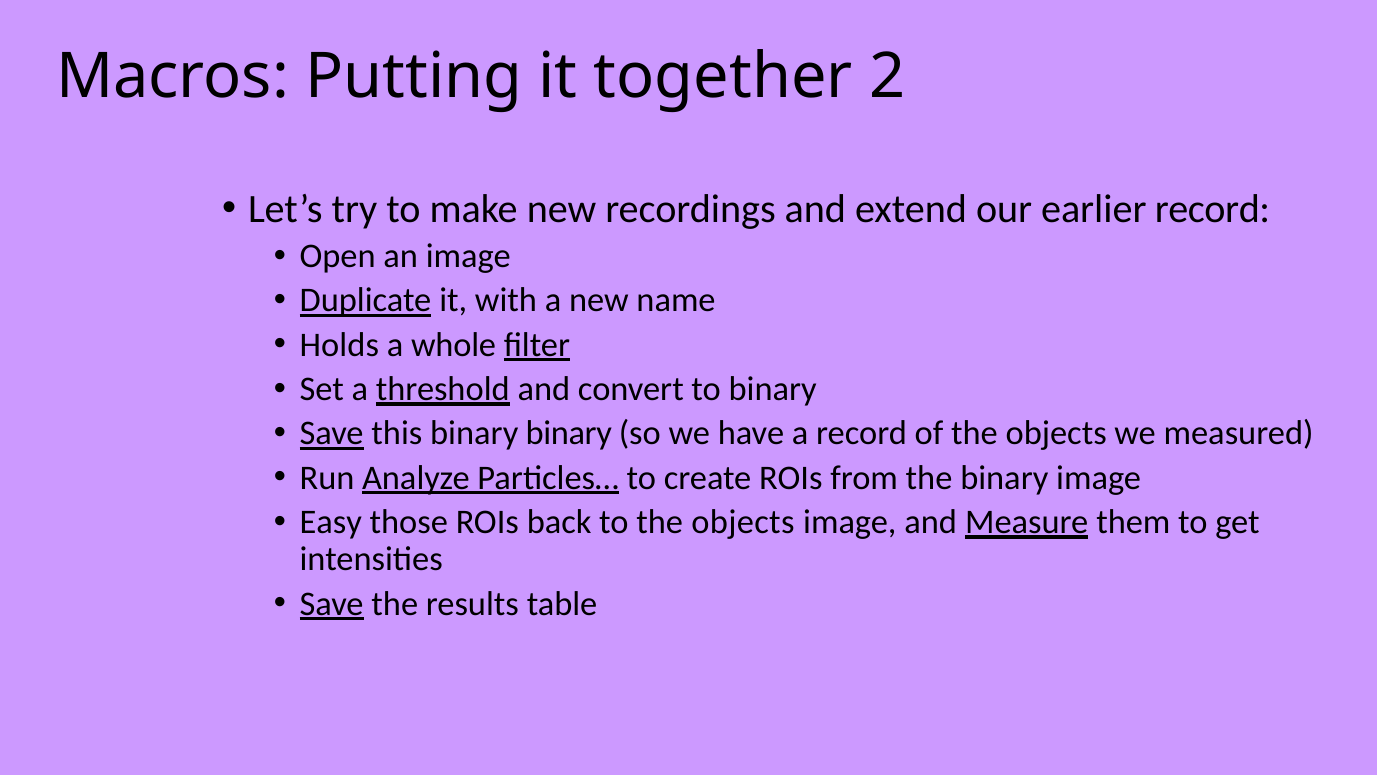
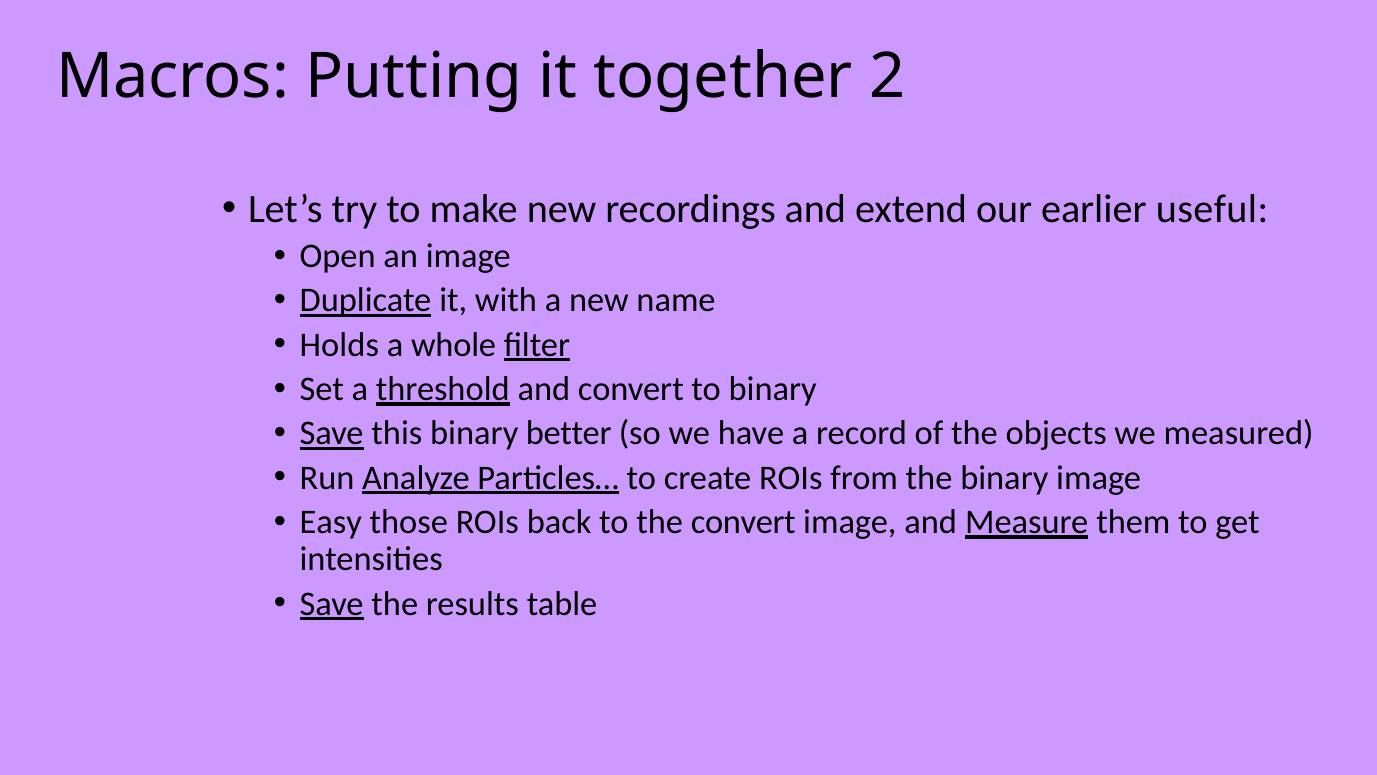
earlier record: record -> useful
binary binary: binary -> better
to the objects: objects -> convert
